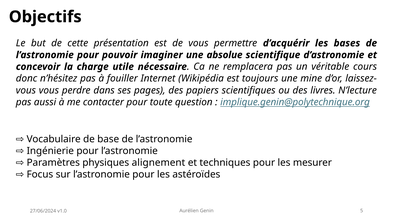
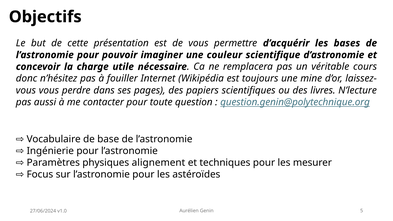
absolue: absolue -> couleur
implique.genin@polytechnique.org: implique.genin@polytechnique.org -> question.genin@polytechnique.org
